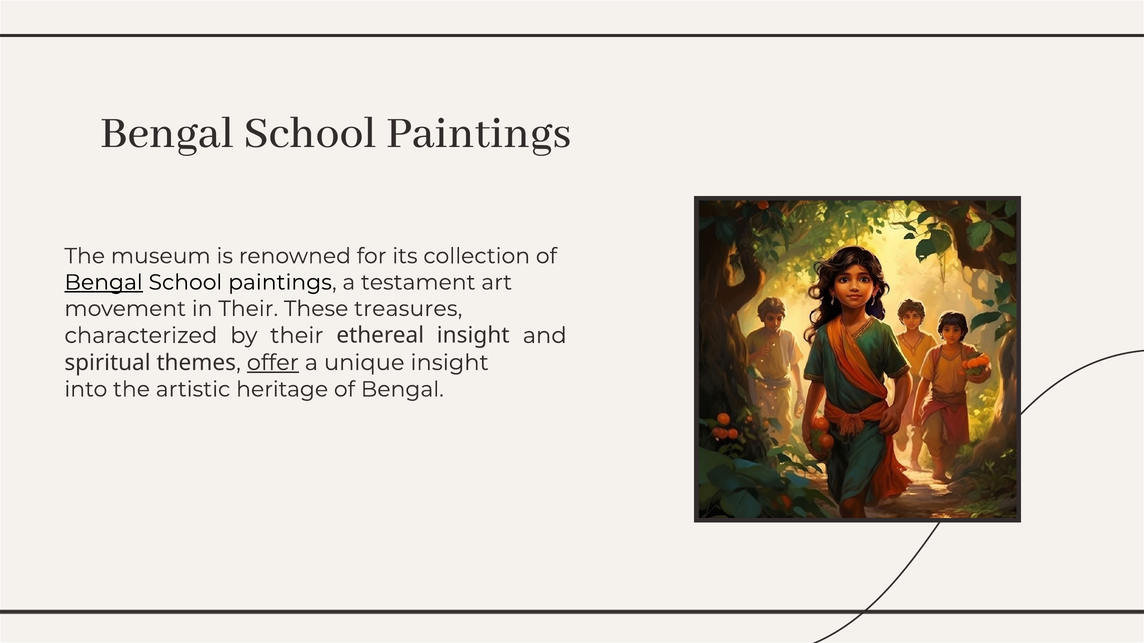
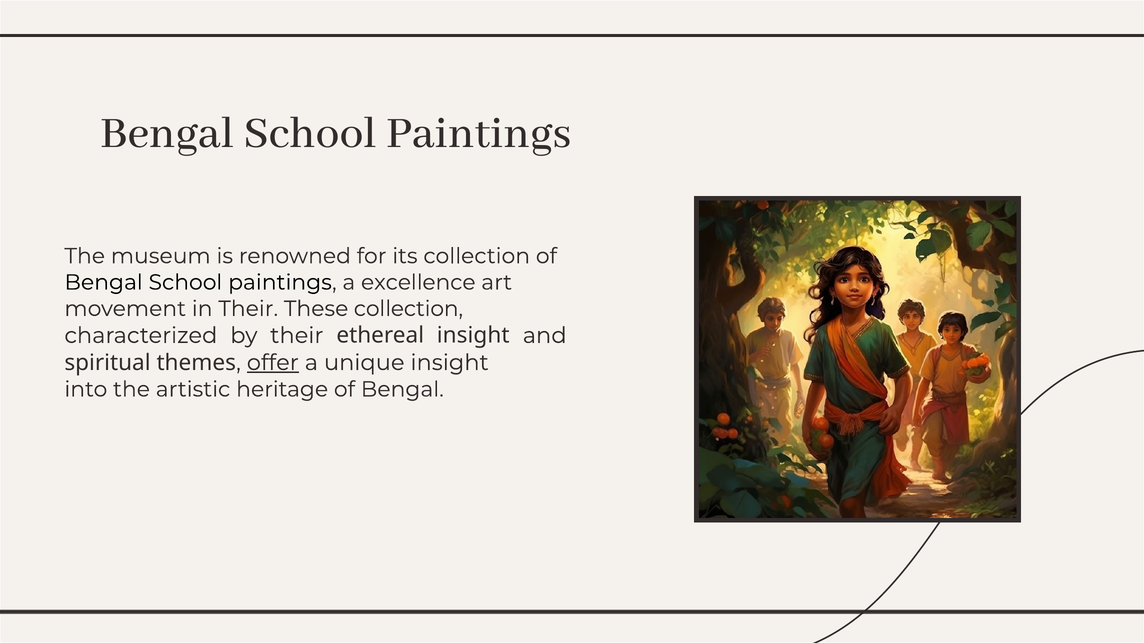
Bengal at (104, 283) underline: present -> none
testament: testament -> excellence
These treasures: treasures -> collection
